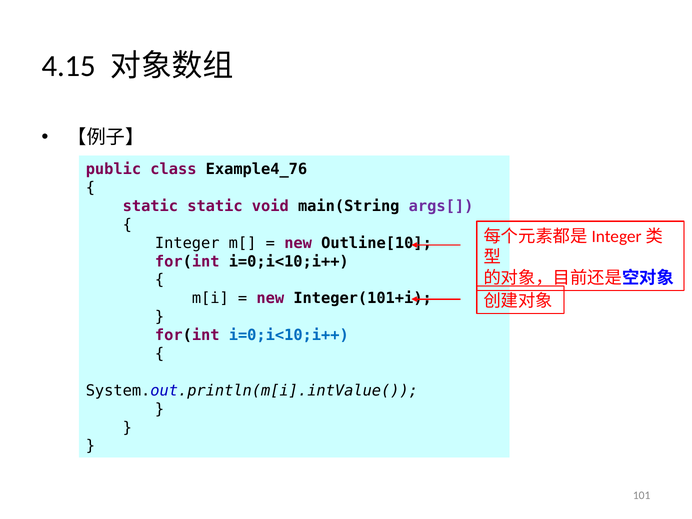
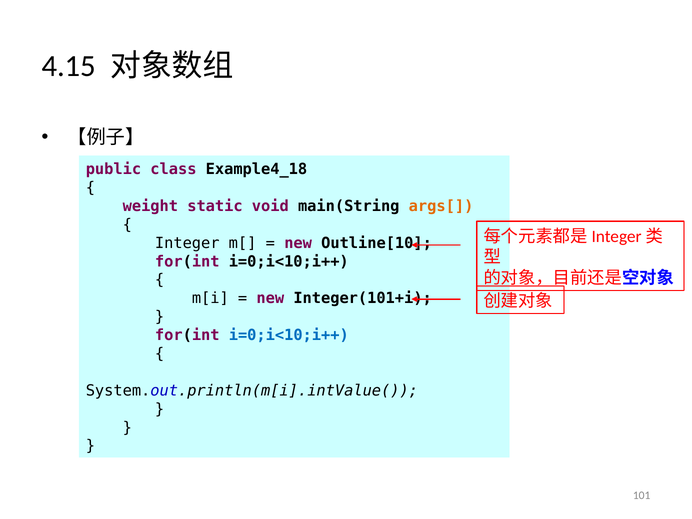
Example4_76: Example4_76 -> Example4_18
static at (150, 206): static -> weight
args[ colour: purple -> orange
